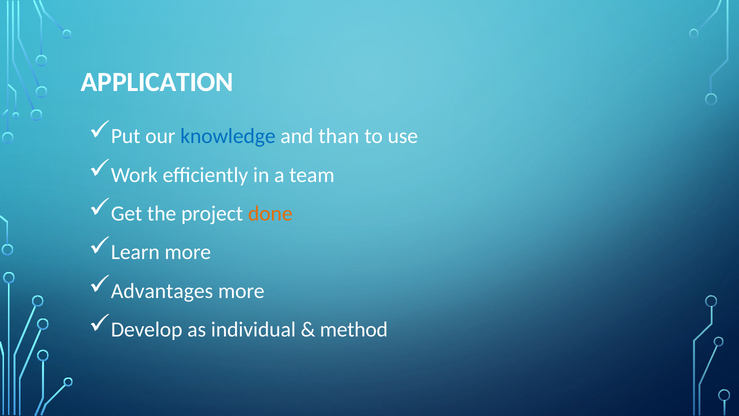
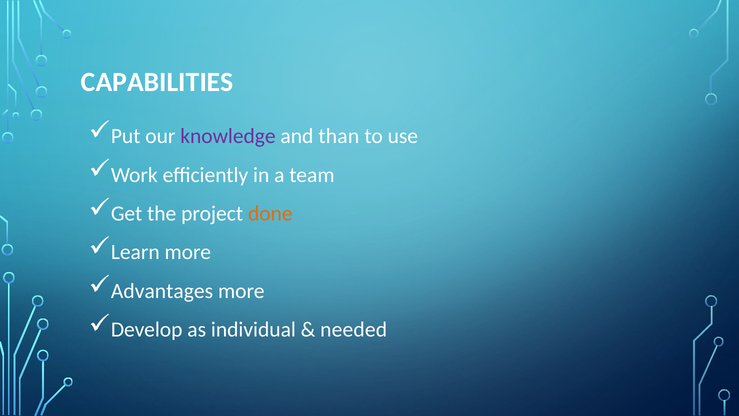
APPLICATION: APPLICATION -> CAPABILITIES
knowledge colour: blue -> purple
method: method -> needed
